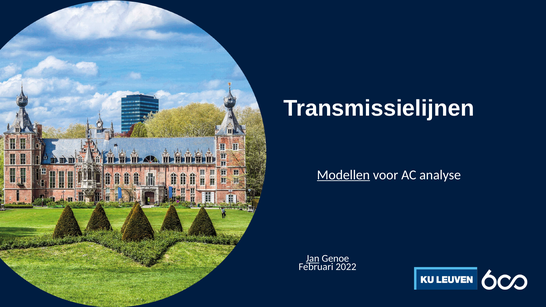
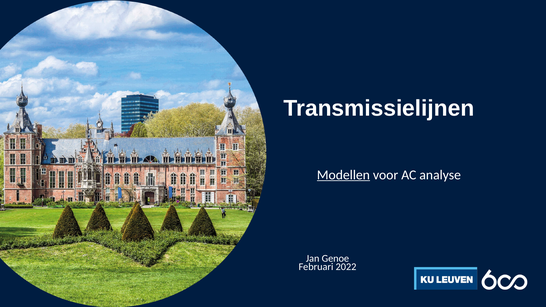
Jan underline: present -> none
